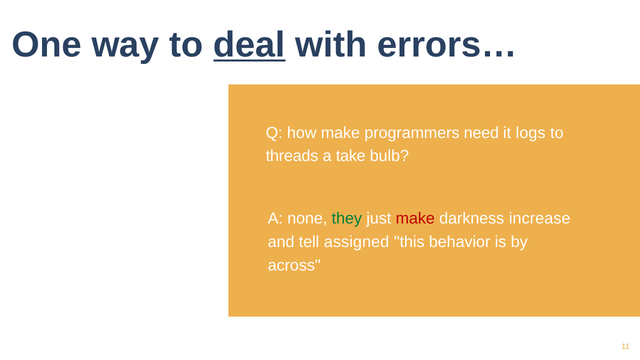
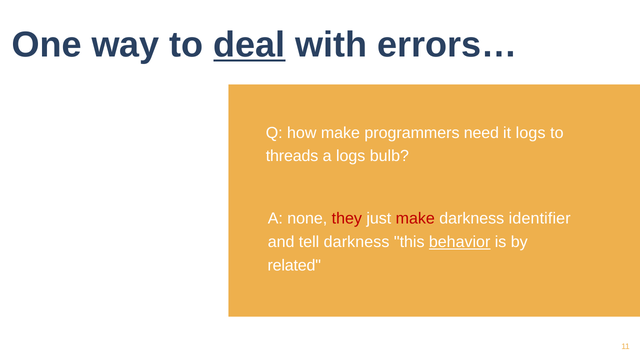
a take: take -> logs
they colour: green -> red
increase: increase -> identifier
tell assigned: assigned -> darkness
behavior underline: none -> present
across: across -> related
